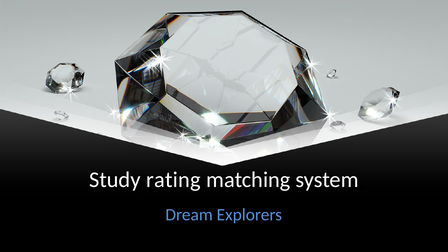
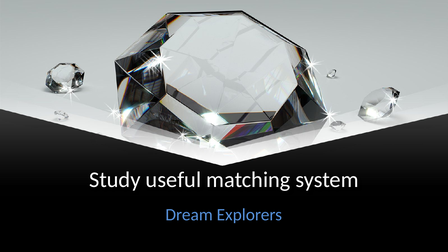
rating: rating -> useful
